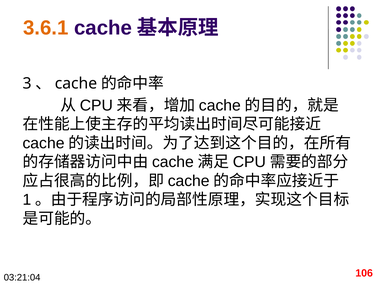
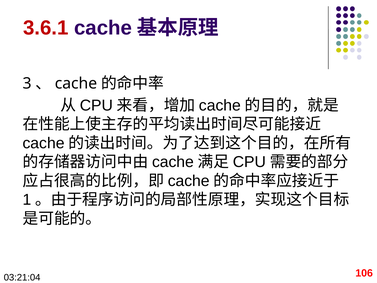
3.6.1 colour: orange -> red
